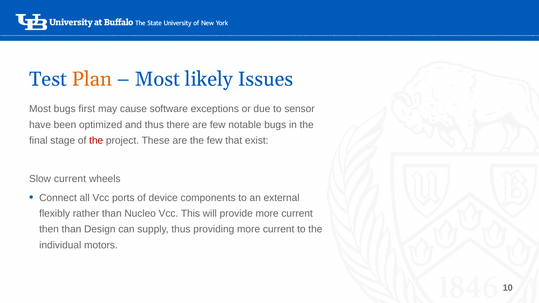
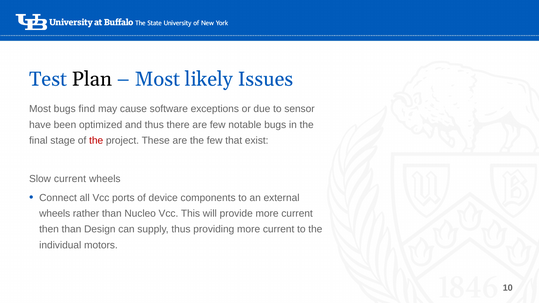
Plan colour: orange -> black
first: first -> find
flexibly at (55, 214): flexibly -> wheels
